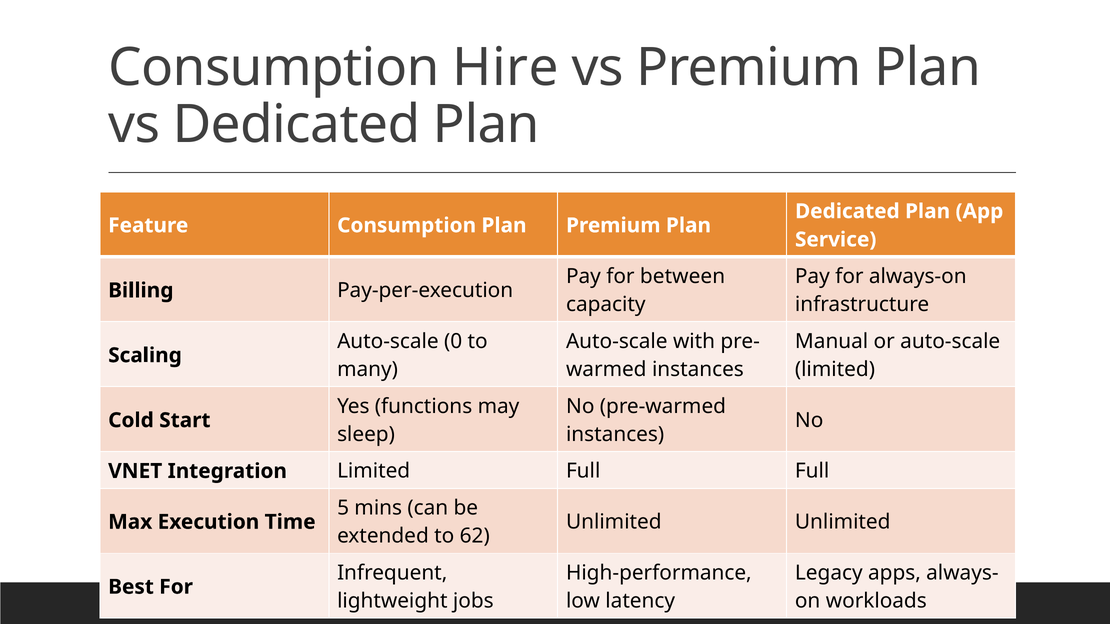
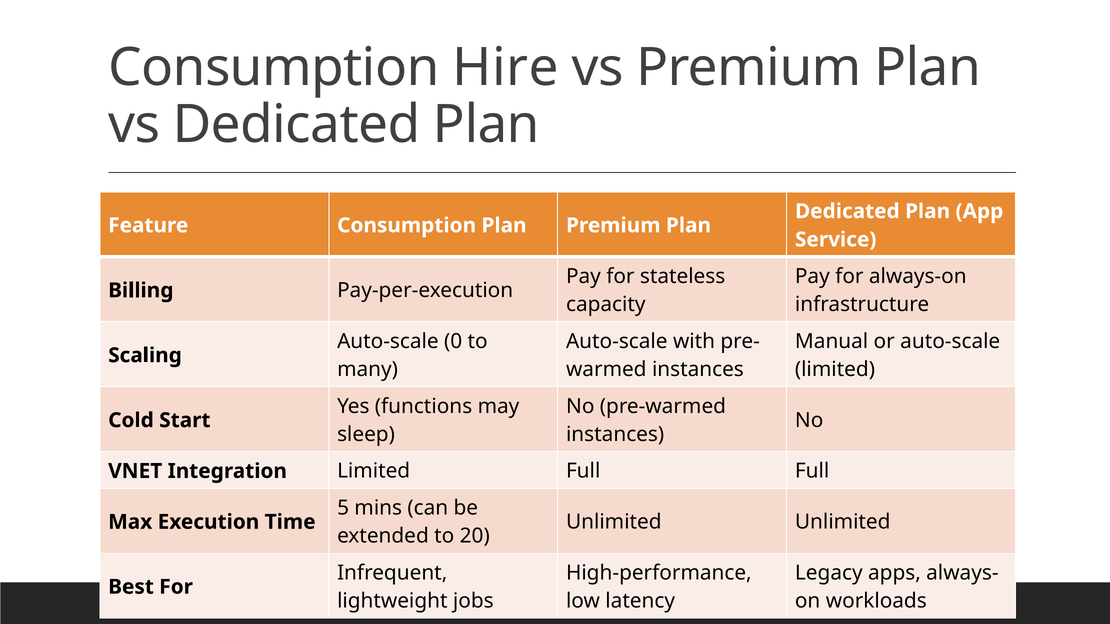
between: between -> stateless
62: 62 -> 20
